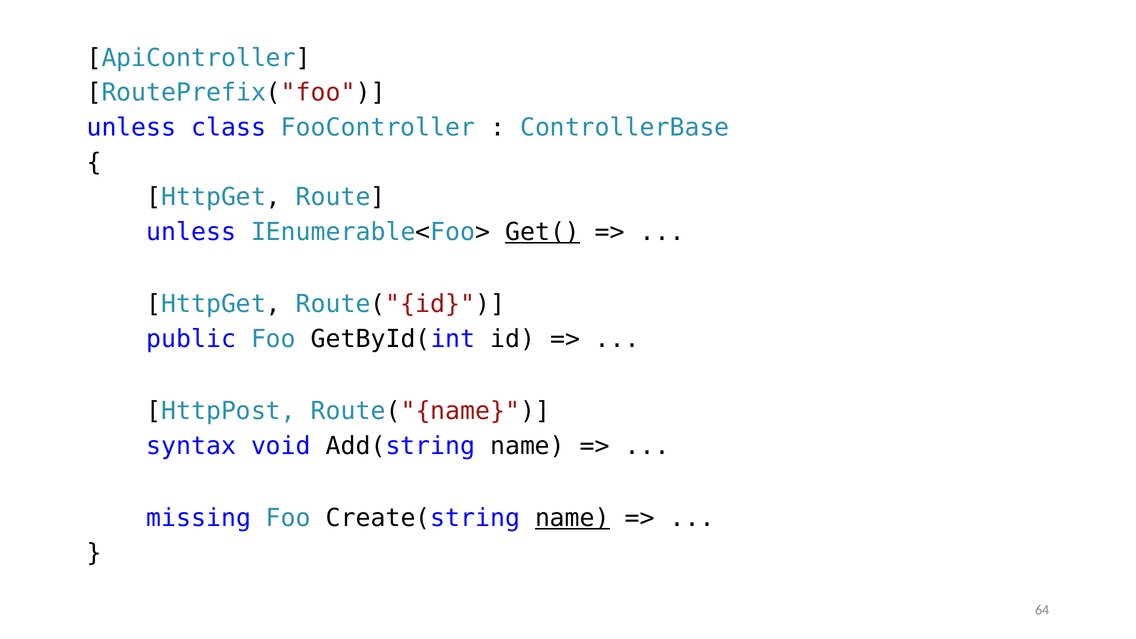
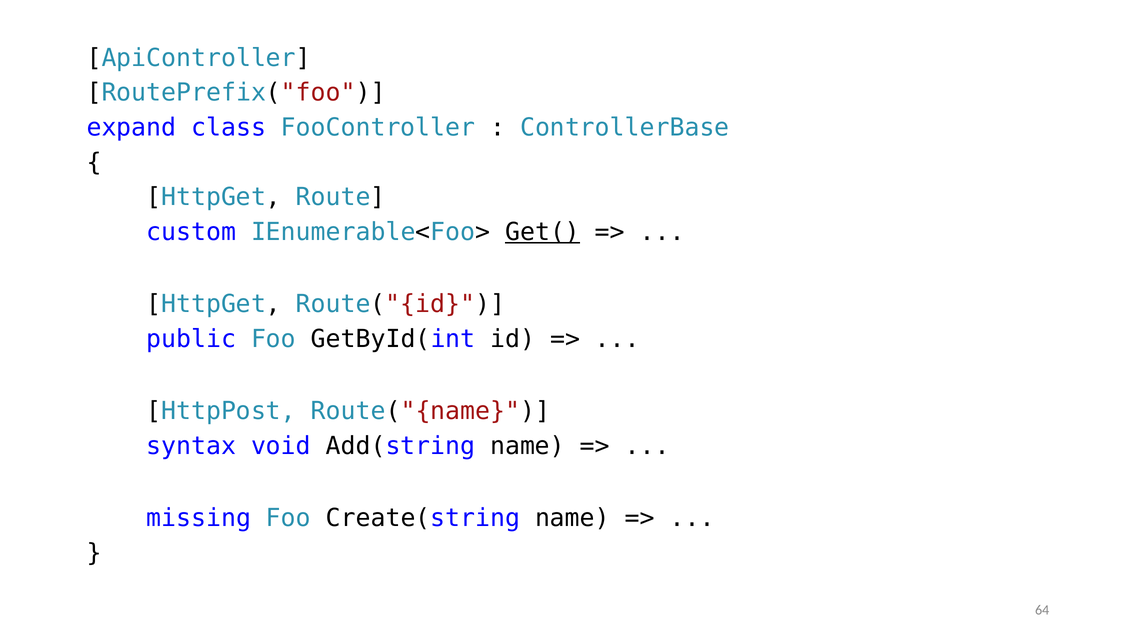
unless at (131, 128): unless -> expand
unless at (191, 232): unless -> custom
name at (572, 518) underline: present -> none
